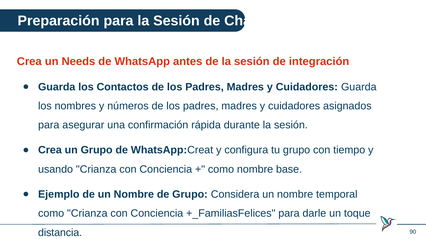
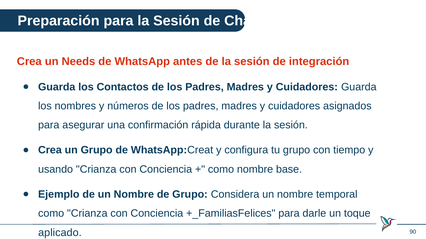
distancia: distancia -> aplicado
